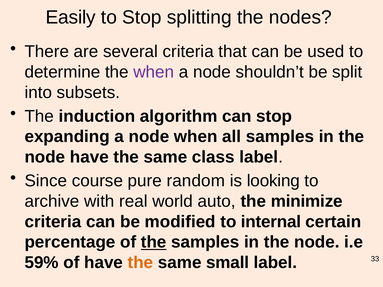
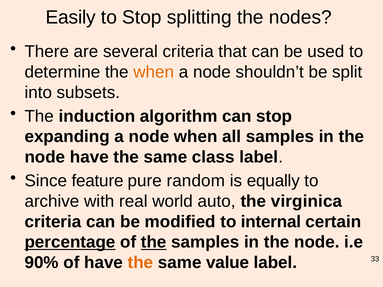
when at (154, 72) colour: purple -> orange
course: course -> feature
looking: looking -> equally
minimize: minimize -> virginica
percentage underline: none -> present
59%: 59% -> 90%
small: small -> value
